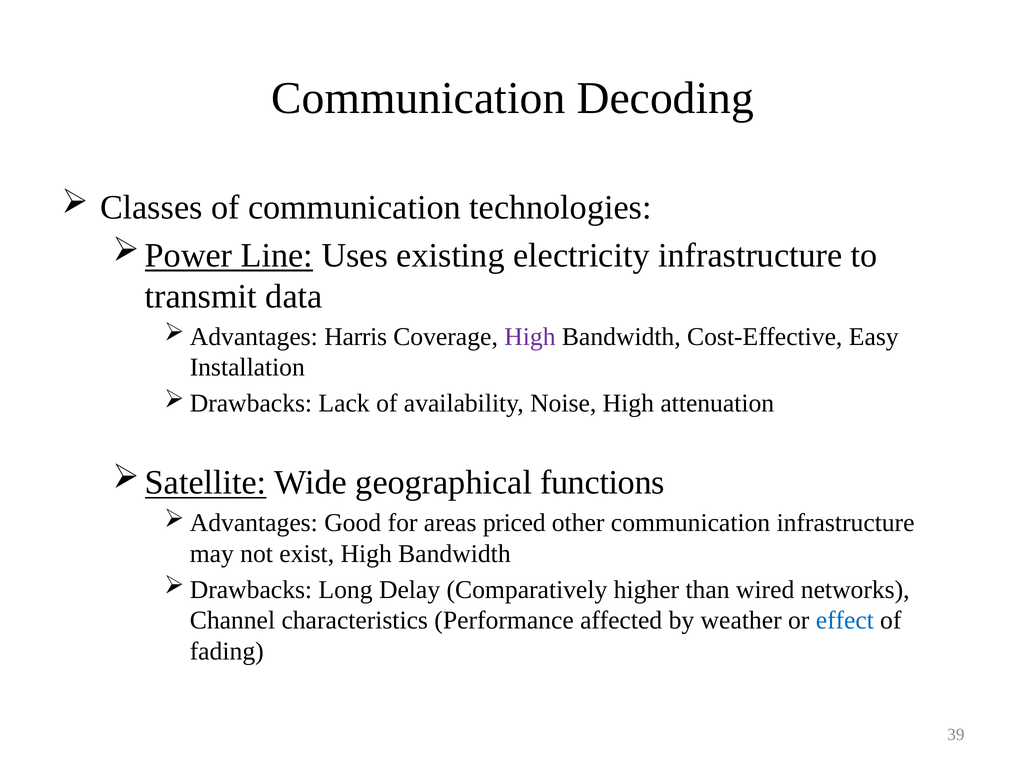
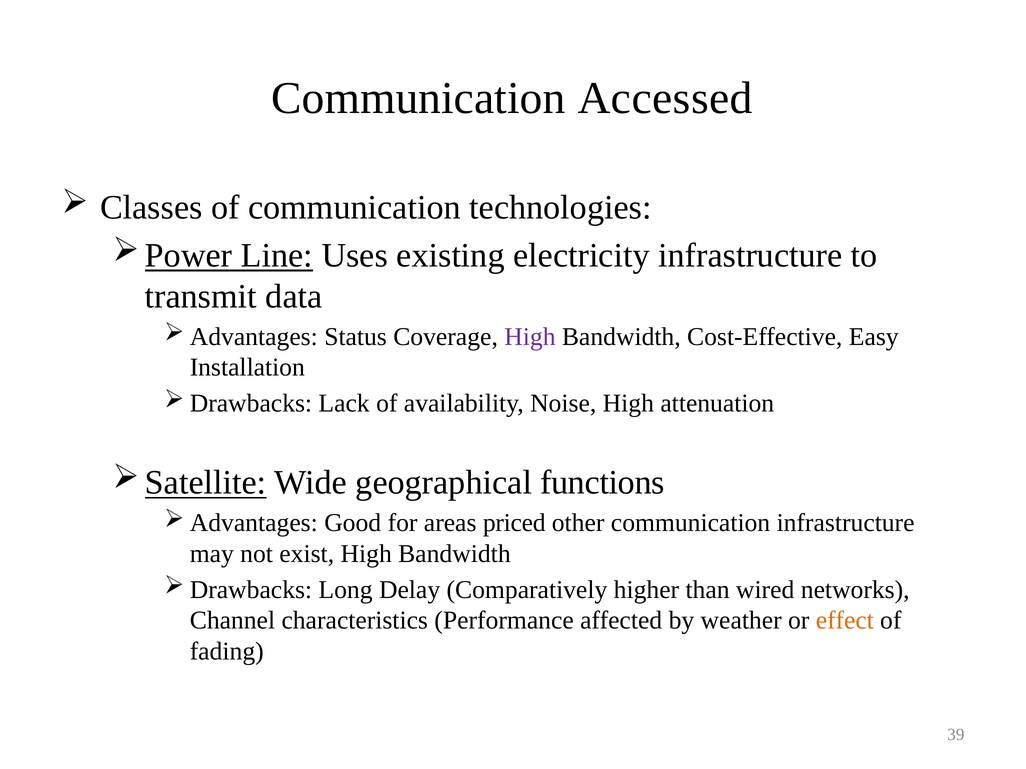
Decoding: Decoding -> Accessed
Harris: Harris -> Status
effect colour: blue -> orange
